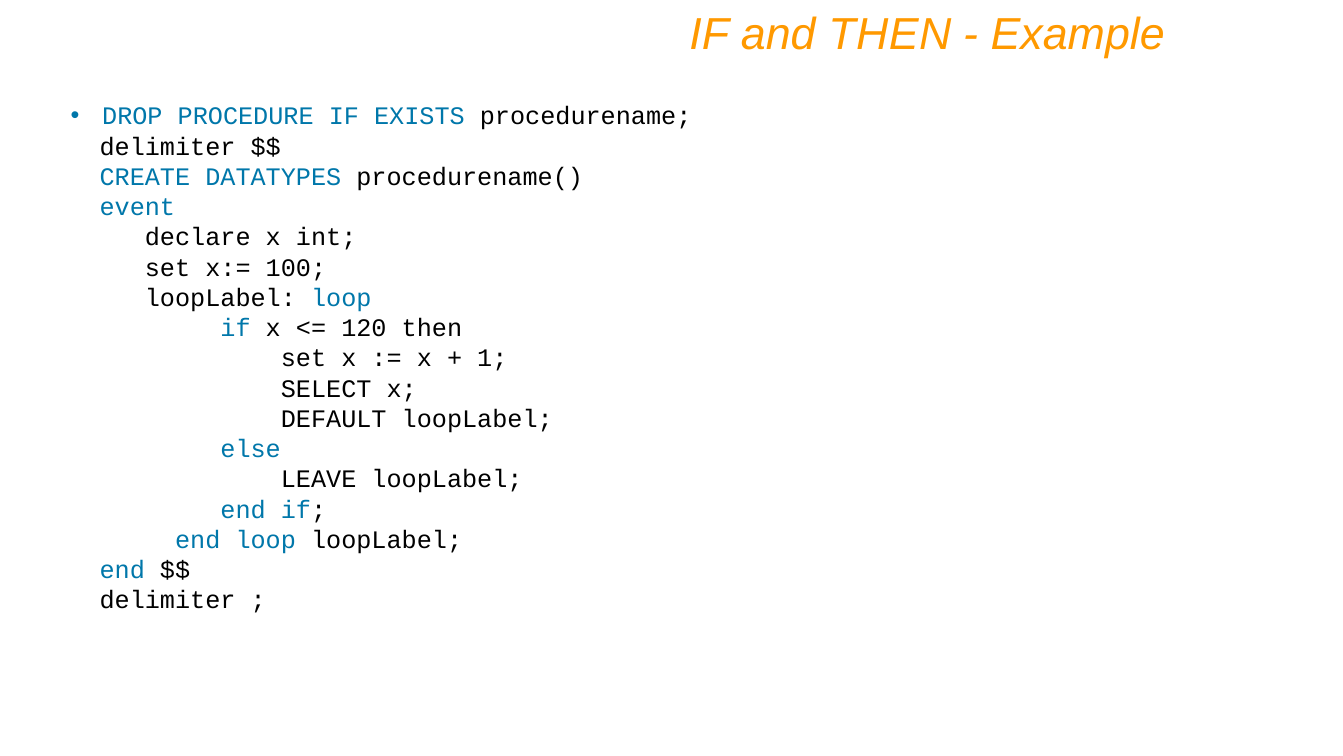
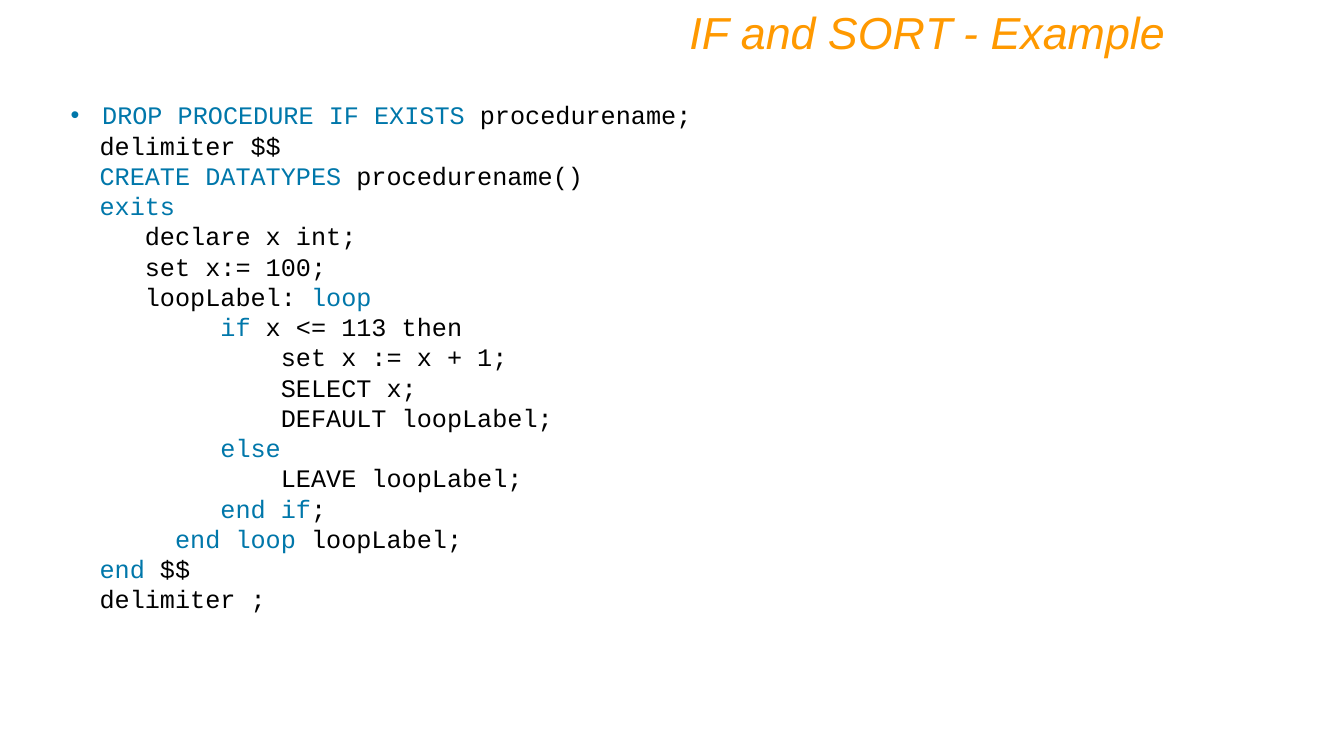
and THEN: THEN -> SORT
event: event -> exits
120: 120 -> 113
